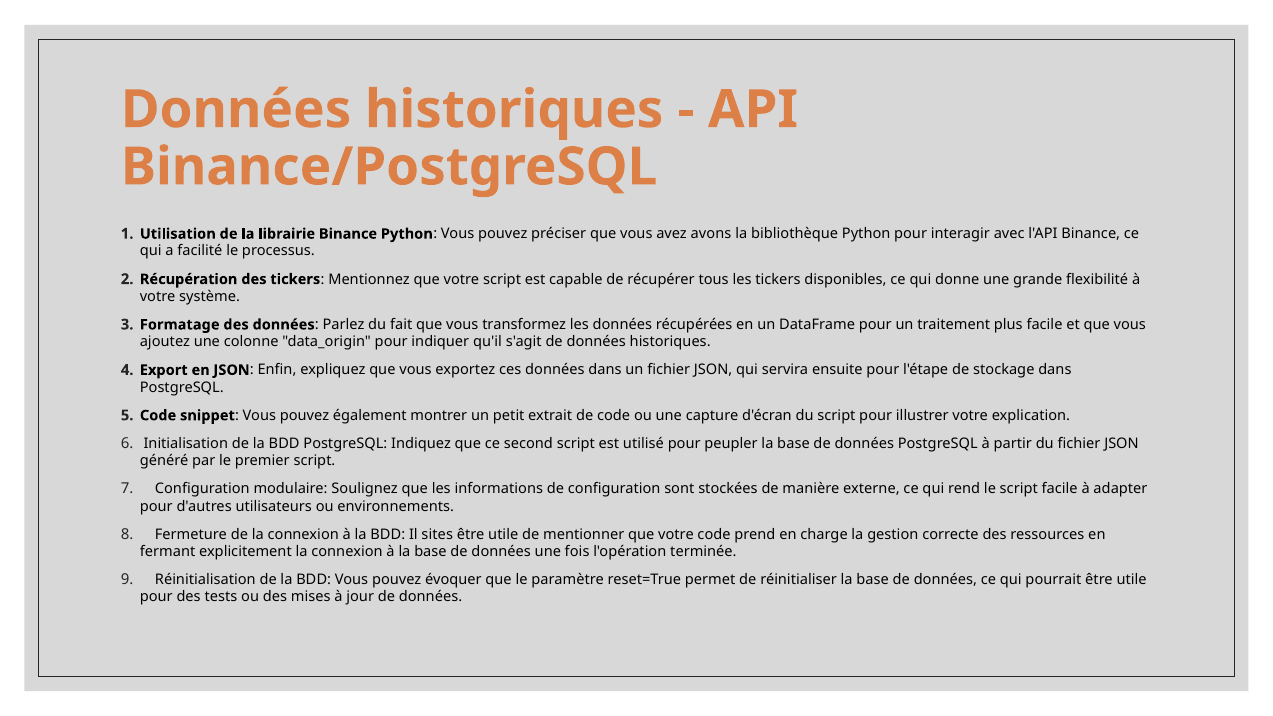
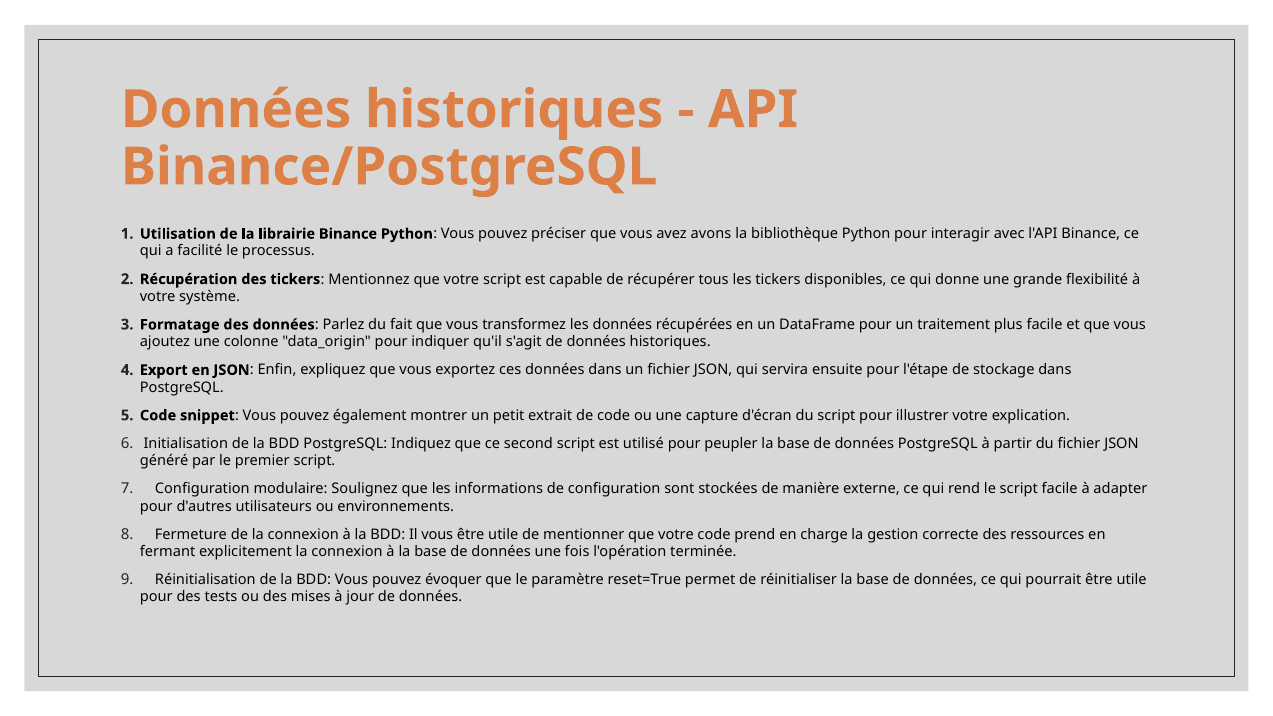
Il sites: sites -> vous
